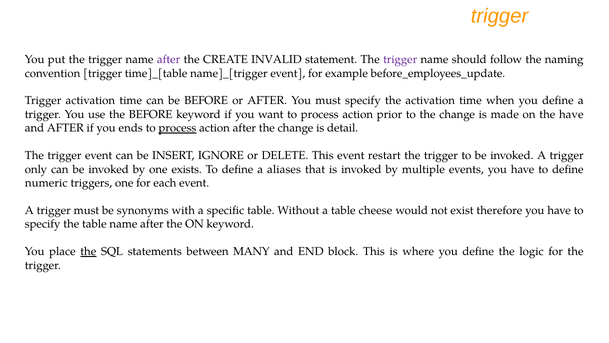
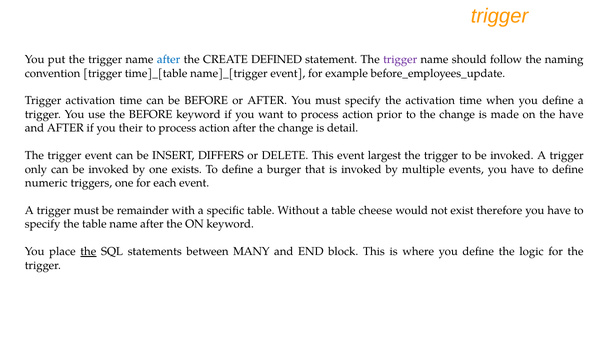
after at (169, 59) colour: purple -> blue
INVALID: INVALID -> DEFINED
ends: ends -> their
process at (177, 128) underline: present -> none
IGNORE: IGNORE -> DIFFERS
restart: restart -> largest
aliases: aliases -> burger
synonyms: synonyms -> remainder
